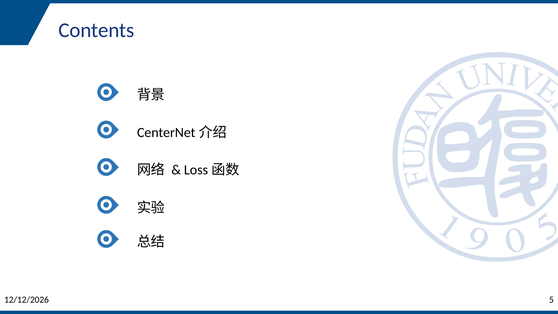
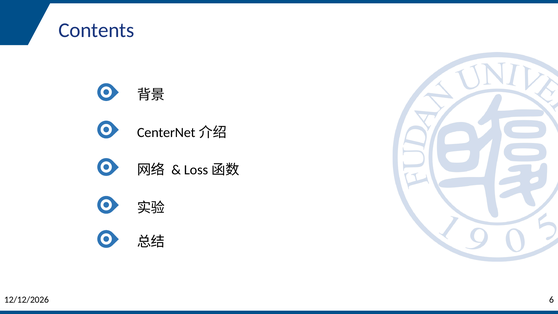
5: 5 -> 6
